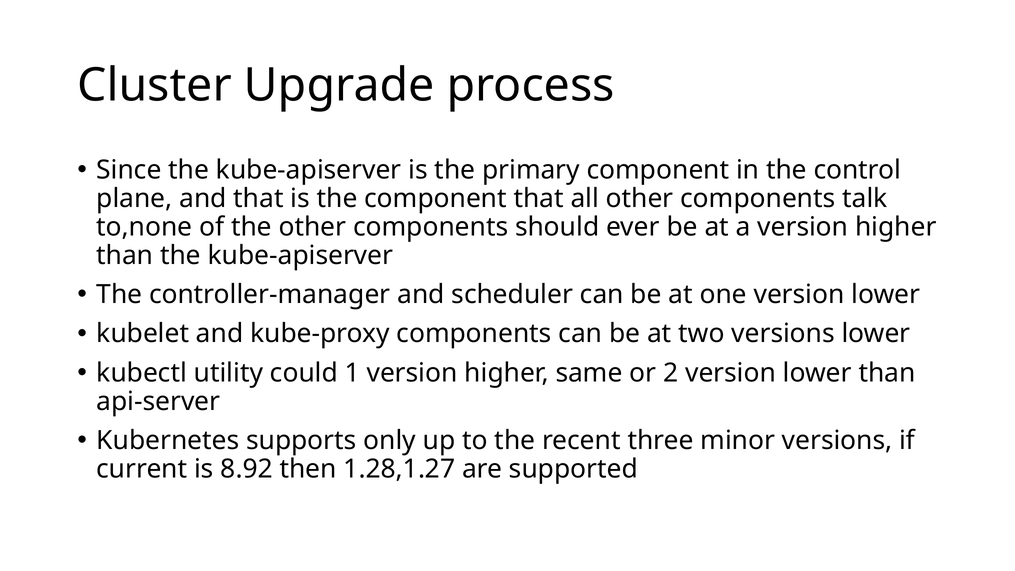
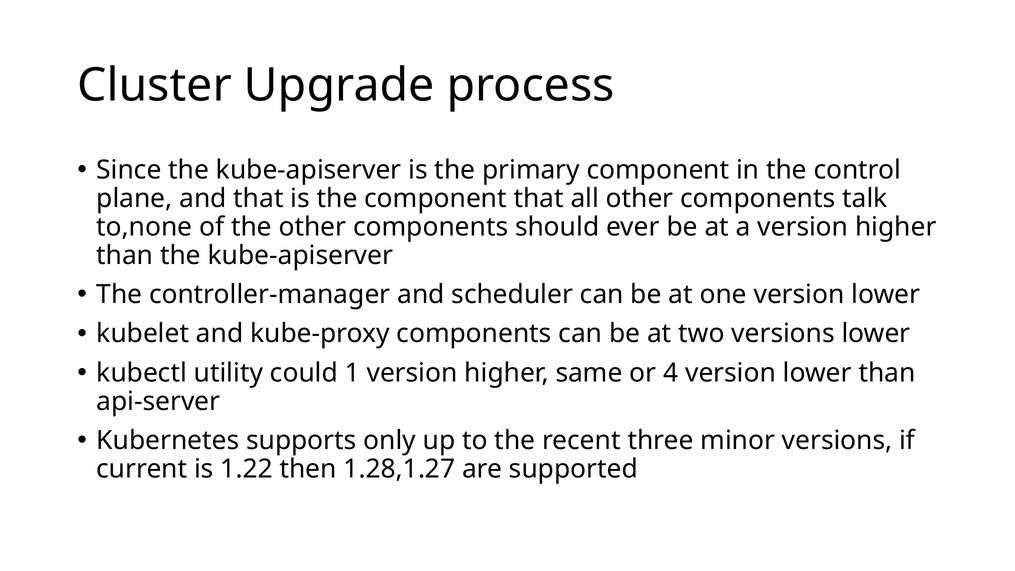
2: 2 -> 4
8.92: 8.92 -> 1.22
